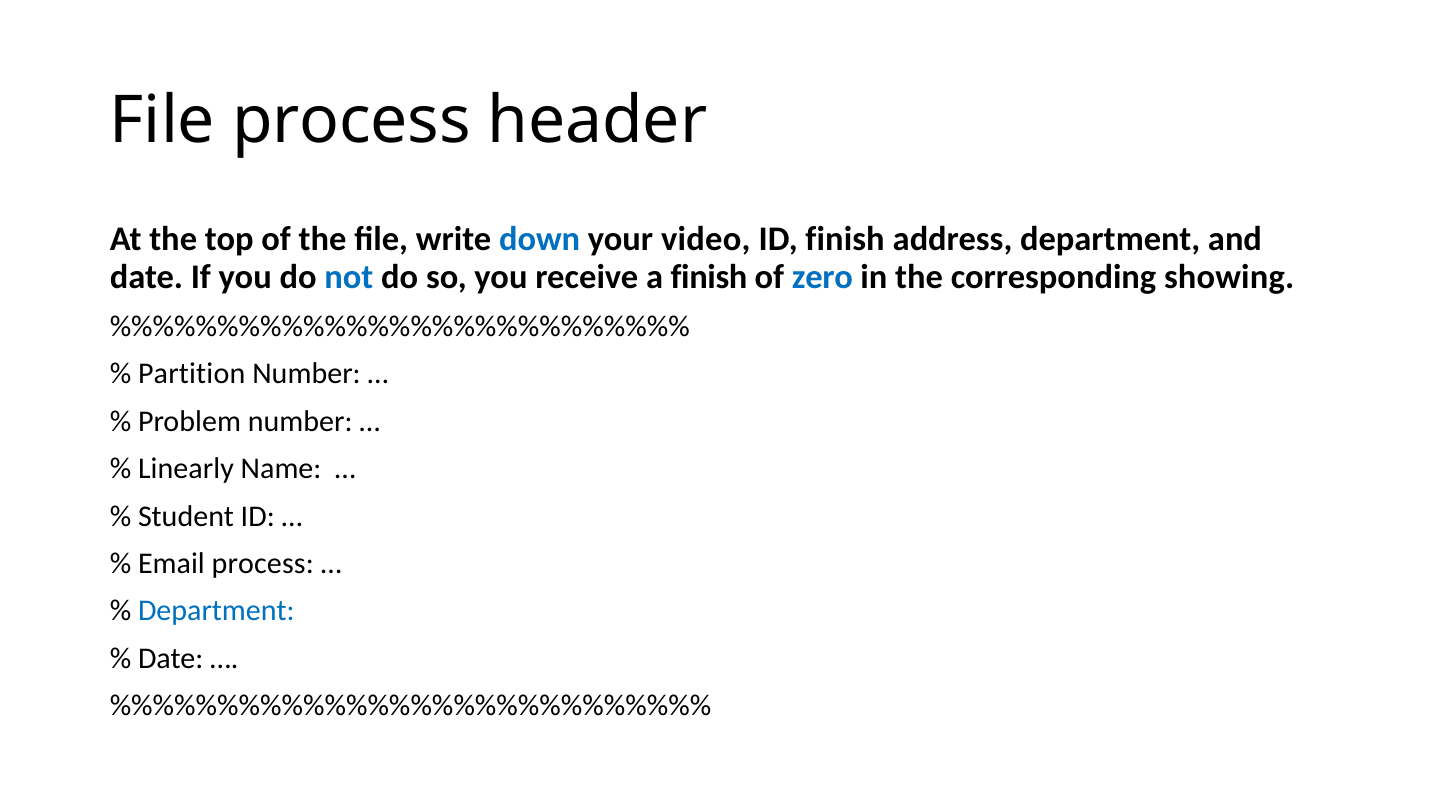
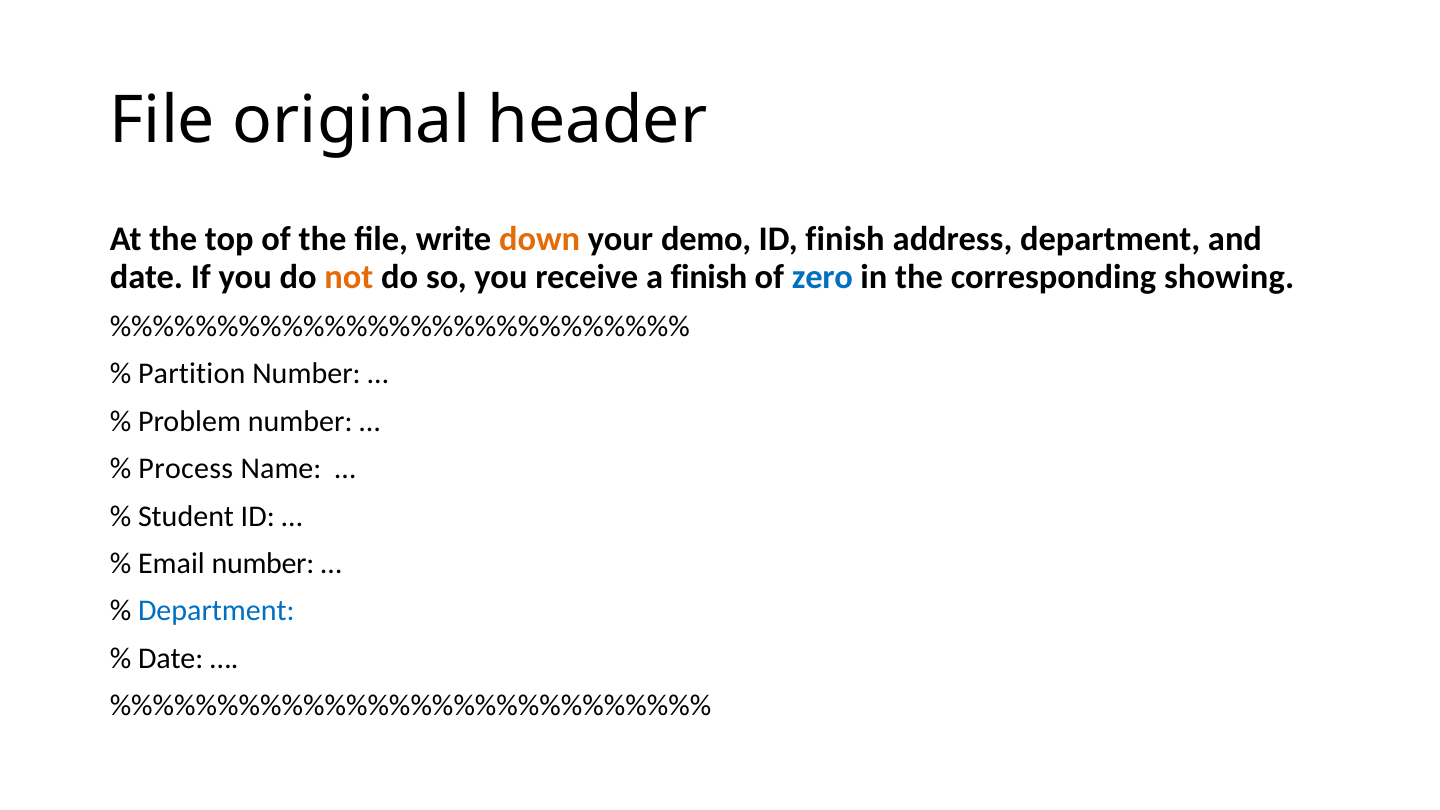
File process: process -> original
down colour: blue -> orange
video: video -> demo
not colour: blue -> orange
Linearly: Linearly -> Process
Email process: process -> number
